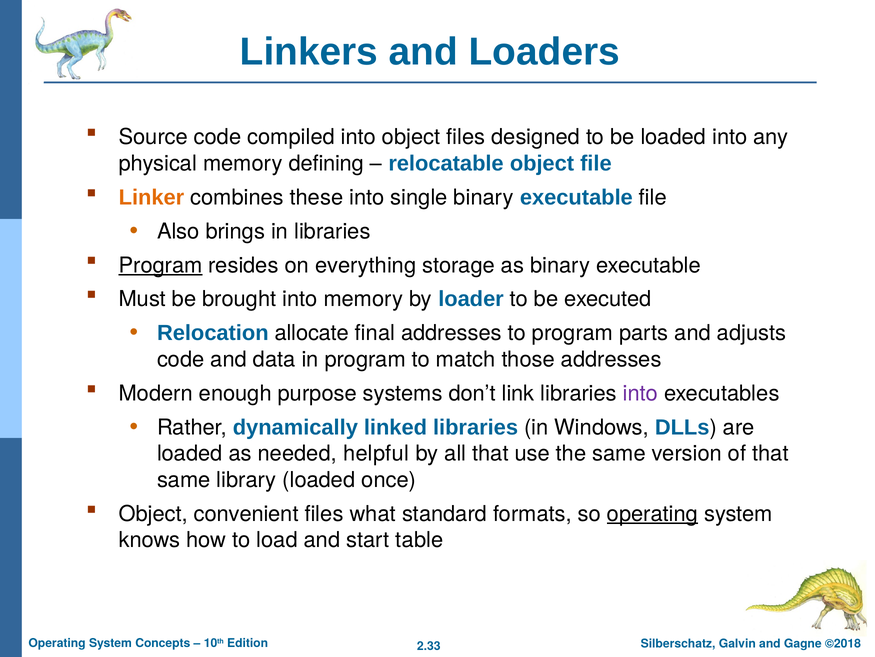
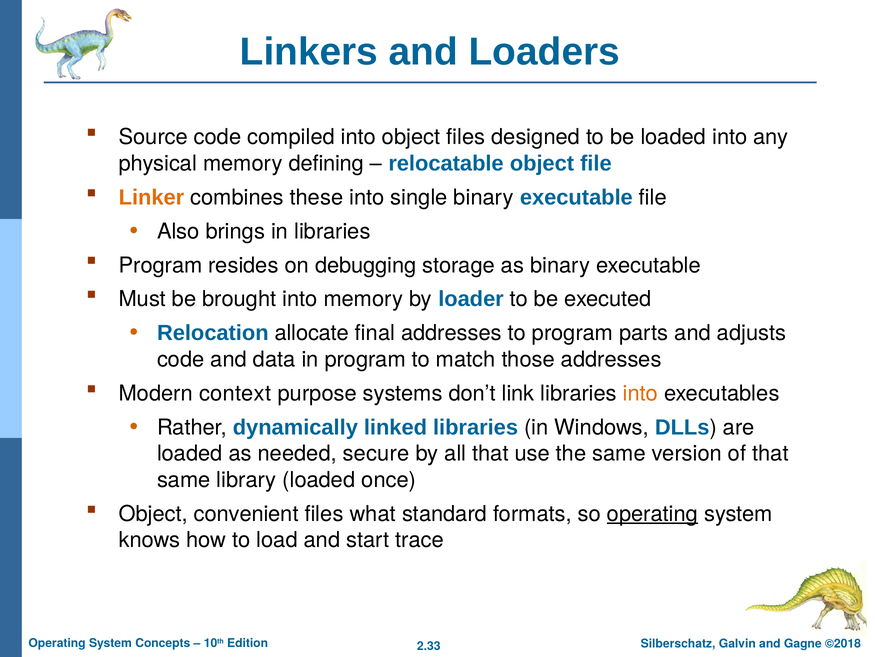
Program at (161, 265) underline: present -> none
everything: everything -> debugging
enough: enough -> context
into at (640, 393) colour: purple -> orange
helpful: helpful -> secure
table: table -> trace
